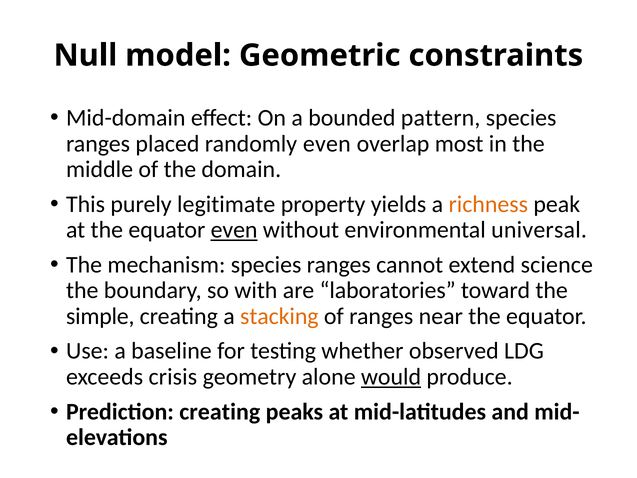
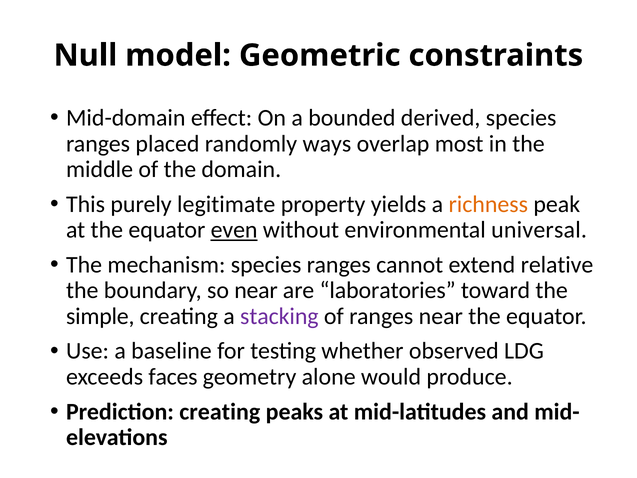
pattern: pattern -> derived
randomly even: even -> ways
science: science -> relative
so with: with -> near
stacking colour: orange -> purple
crisis: crisis -> faces
would underline: present -> none
